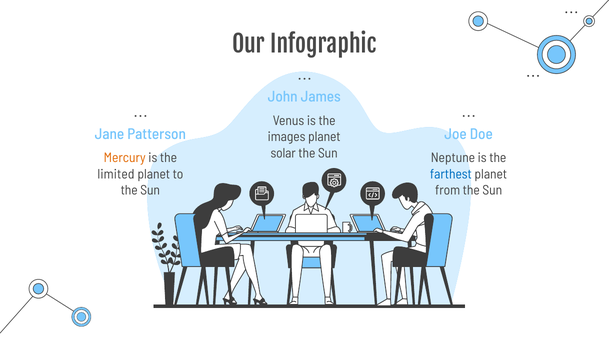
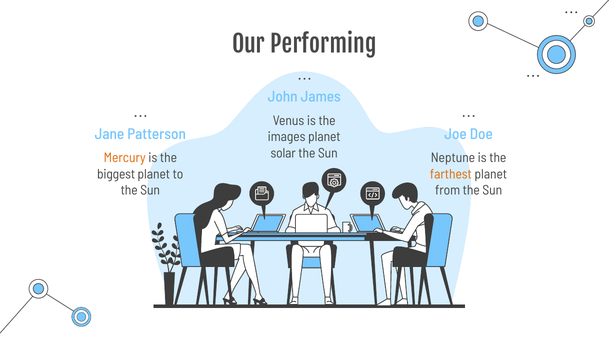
Infographic: Infographic -> Performing
limited: limited -> biggest
farthest colour: blue -> orange
